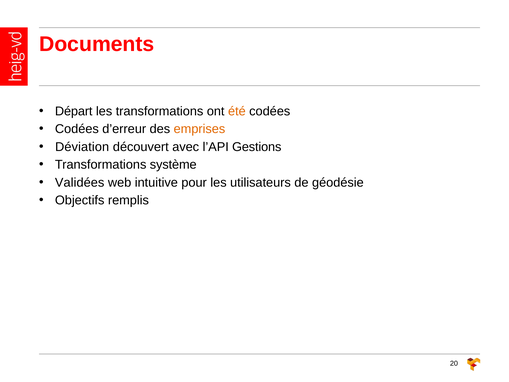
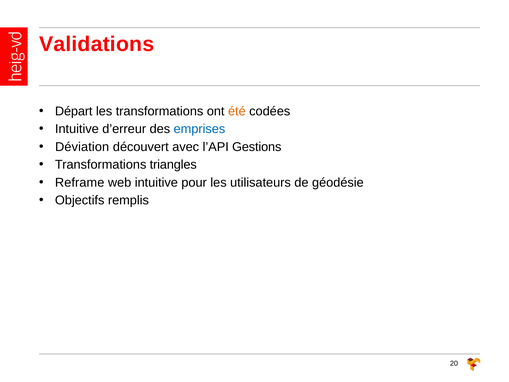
Documents: Documents -> Validations
Codées at (77, 129): Codées -> Intuitive
emprises colour: orange -> blue
système: système -> triangles
Validées: Validées -> Reframe
